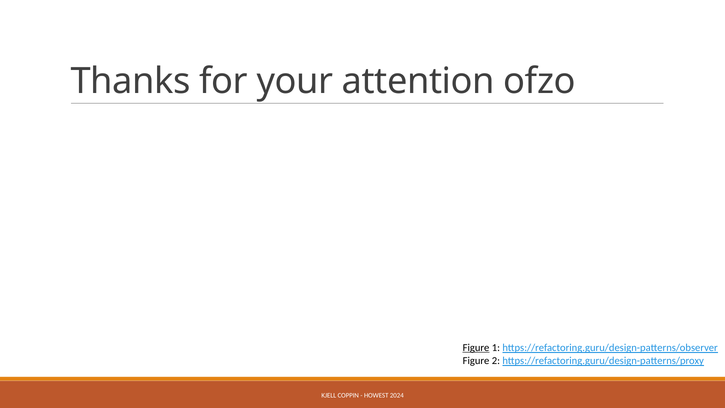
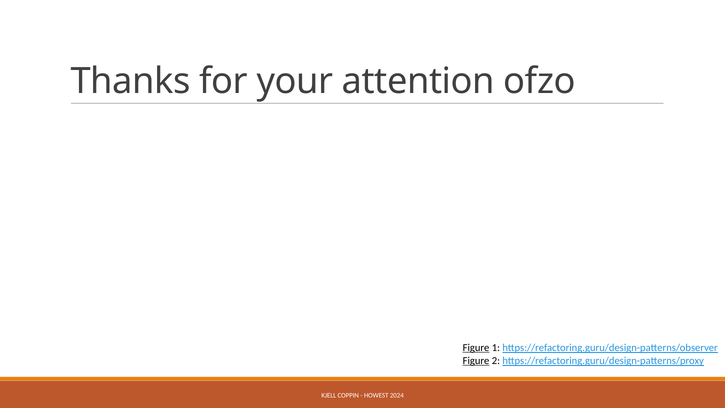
Figure at (476, 361) underline: none -> present
